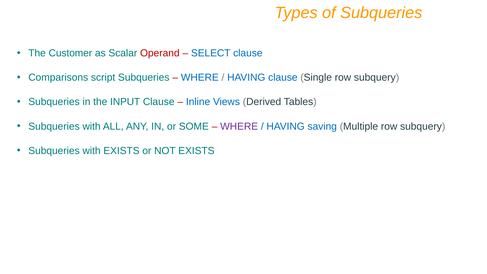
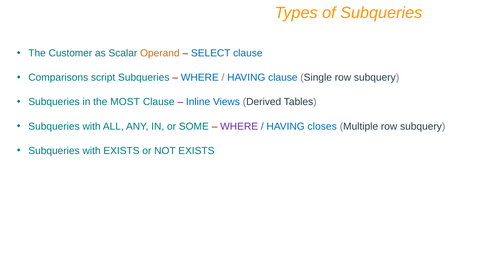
Operand colour: red -> orange
INPUT: INPUT -> MOST
saving: saving -> closes
